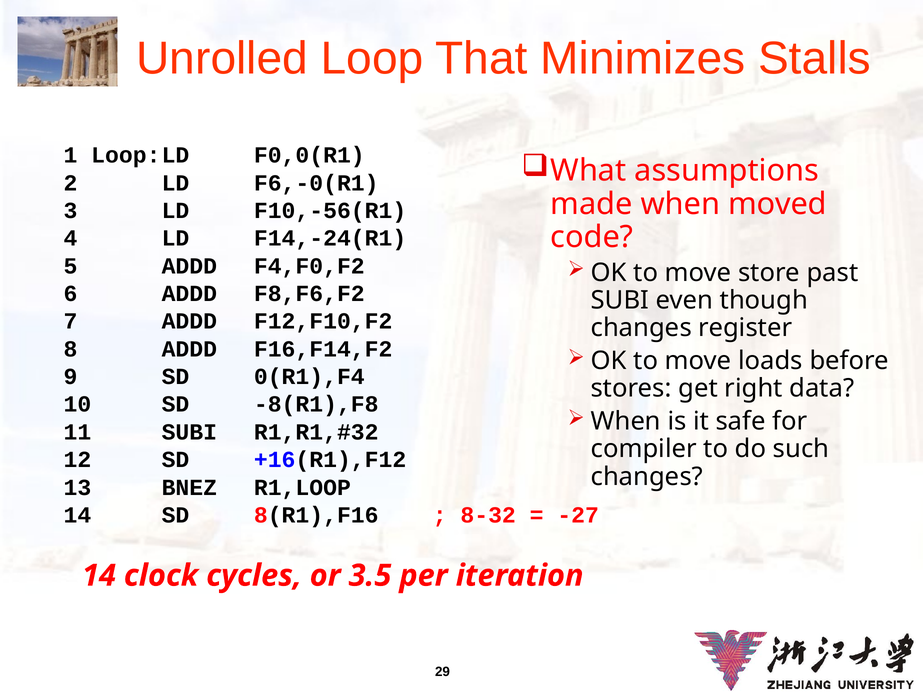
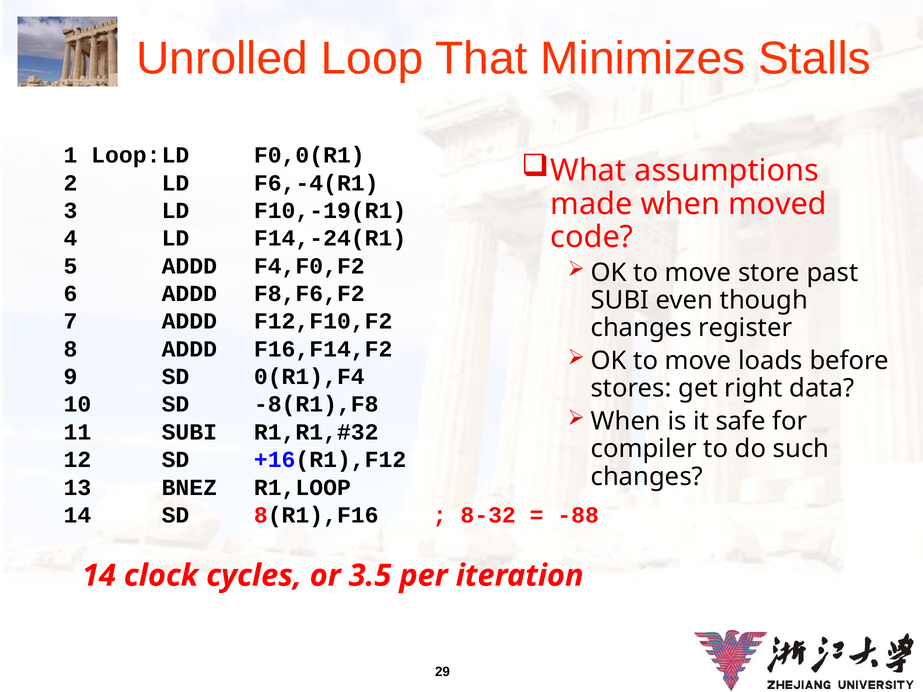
F6,-0(R1: F6,-0(R1 -> F6,-4(R1
F10,-56(R1: F10,-56(R1 -> F10,-19(R1
-27: -27 -> -88
